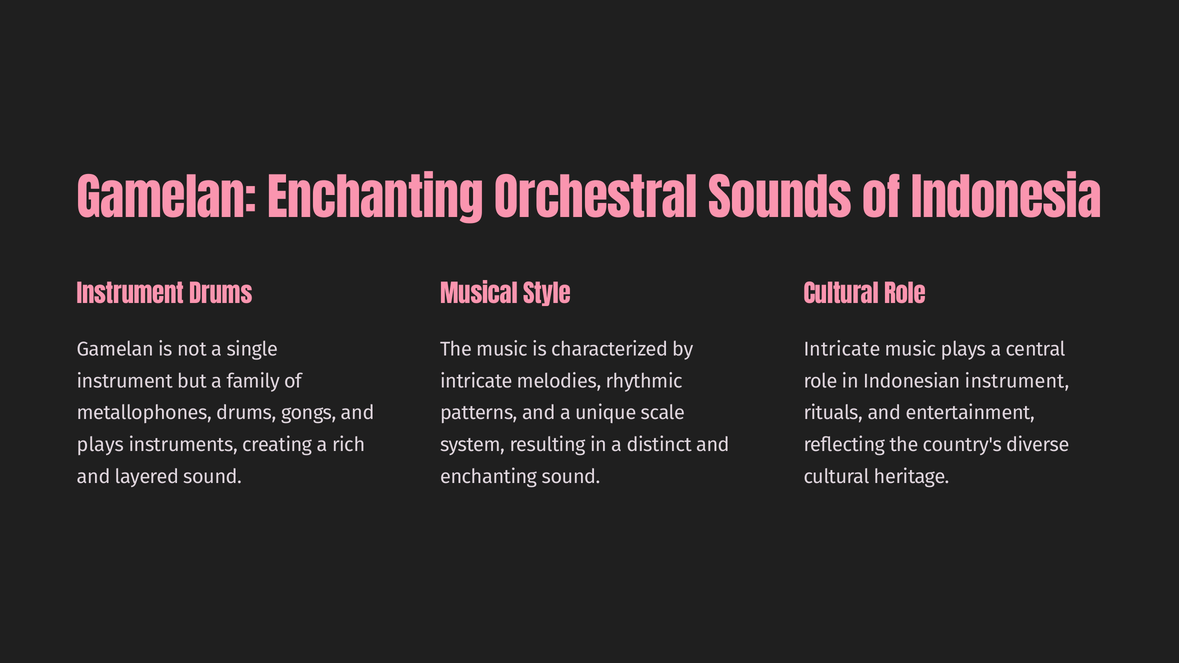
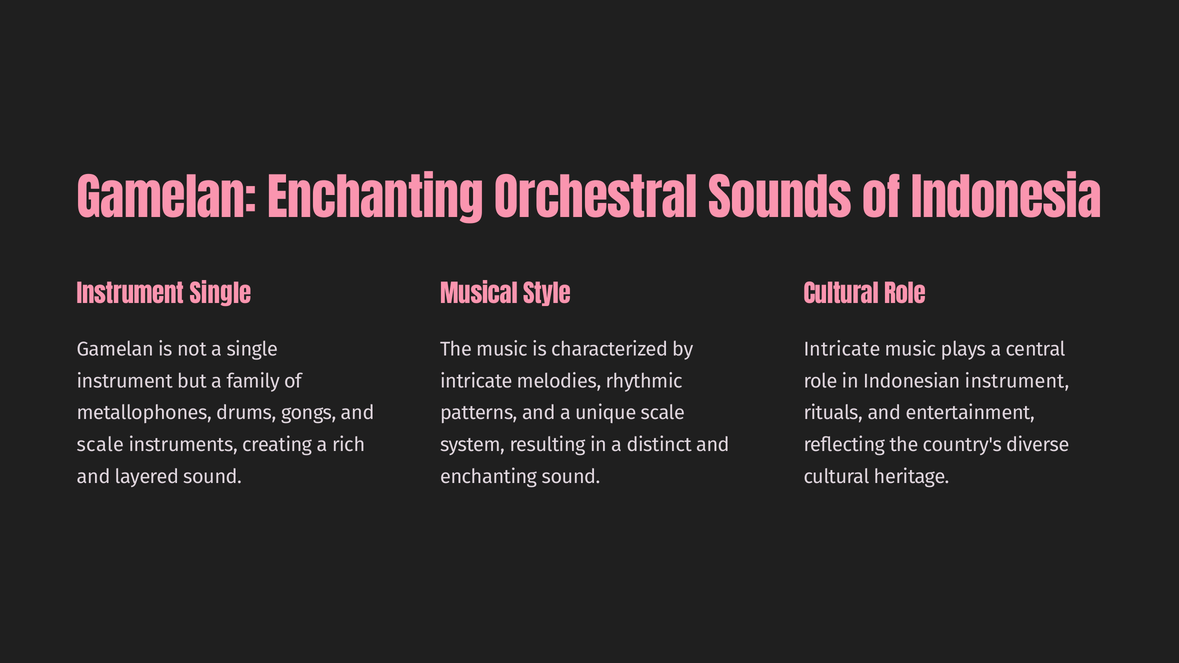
Instrument Drums: Drums -> Single
plays at (100, 445): plays -> scale
